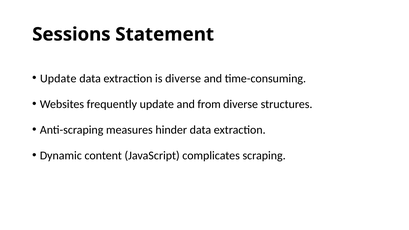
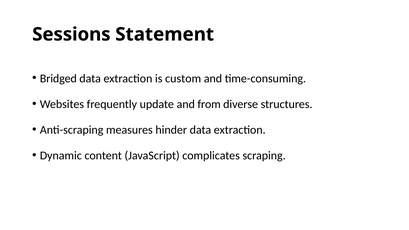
Update at (58, 78): Update -> Bridged
is diverse: diverse -> custom
